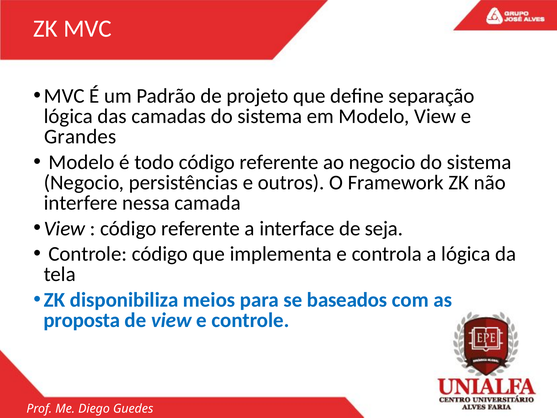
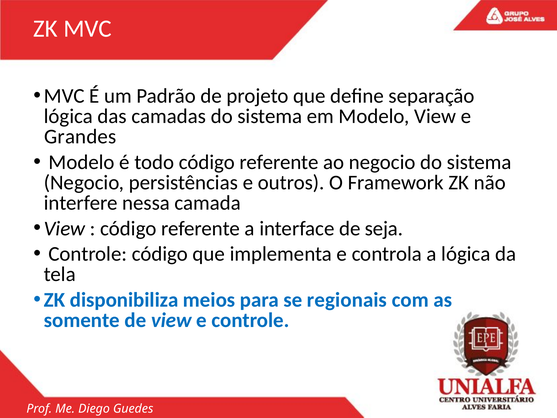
baseados: baseados -> regionais
proposta: proposta -> somente
